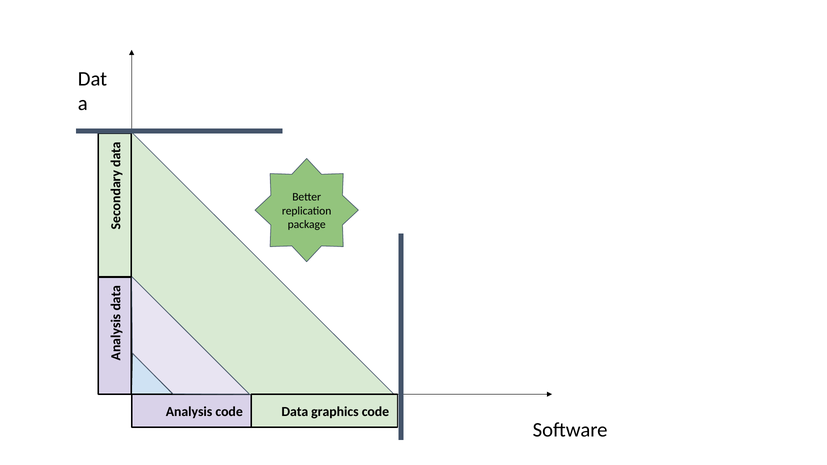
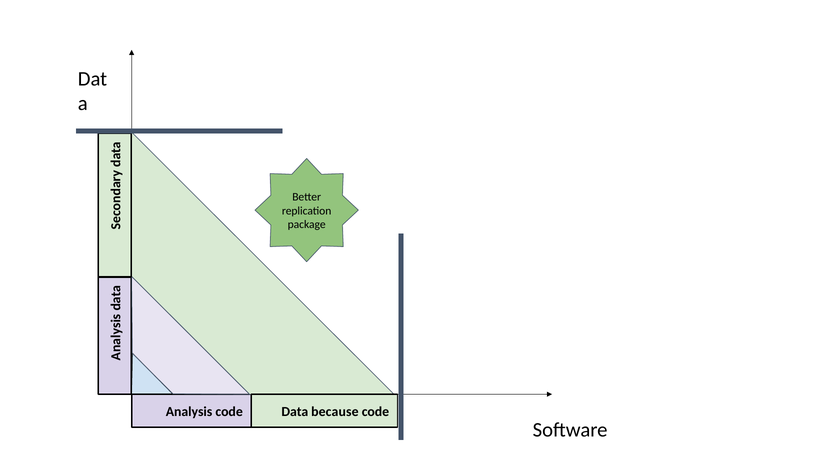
graphics: graphics -> because
